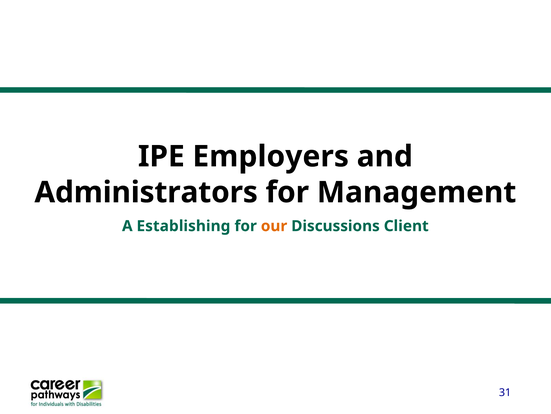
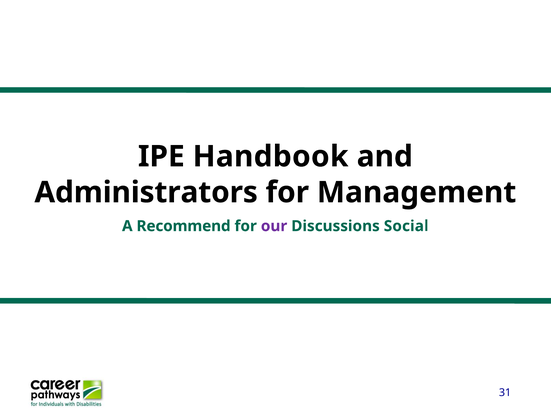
Employers: Employers -> Handbook
Establishing: Establishing -> Recommend
our colour: orange -> purple
Client: Client -> Social
